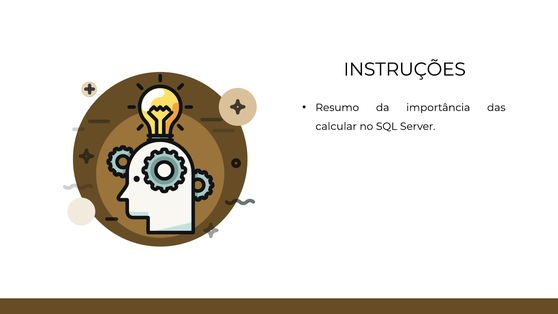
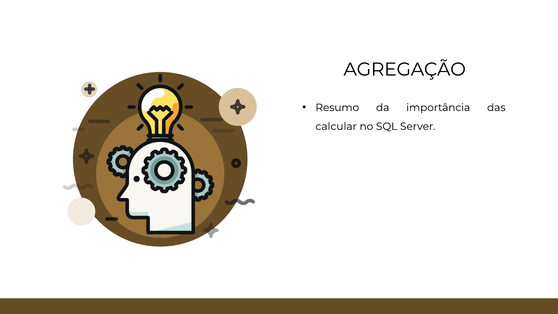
INSTRUÇÕES: INSTRUÇÕES -> AGREGAÇÃO
